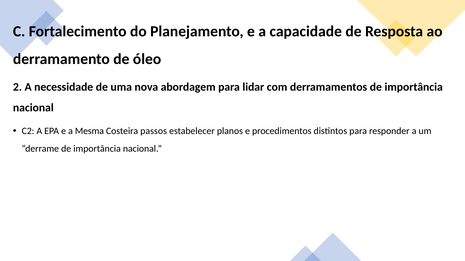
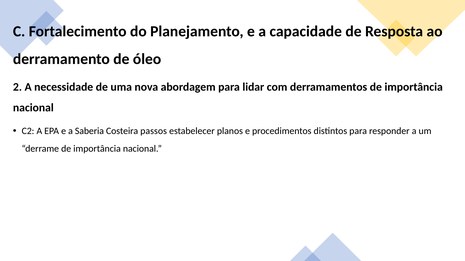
Mesma: Mesma -> Saberia
